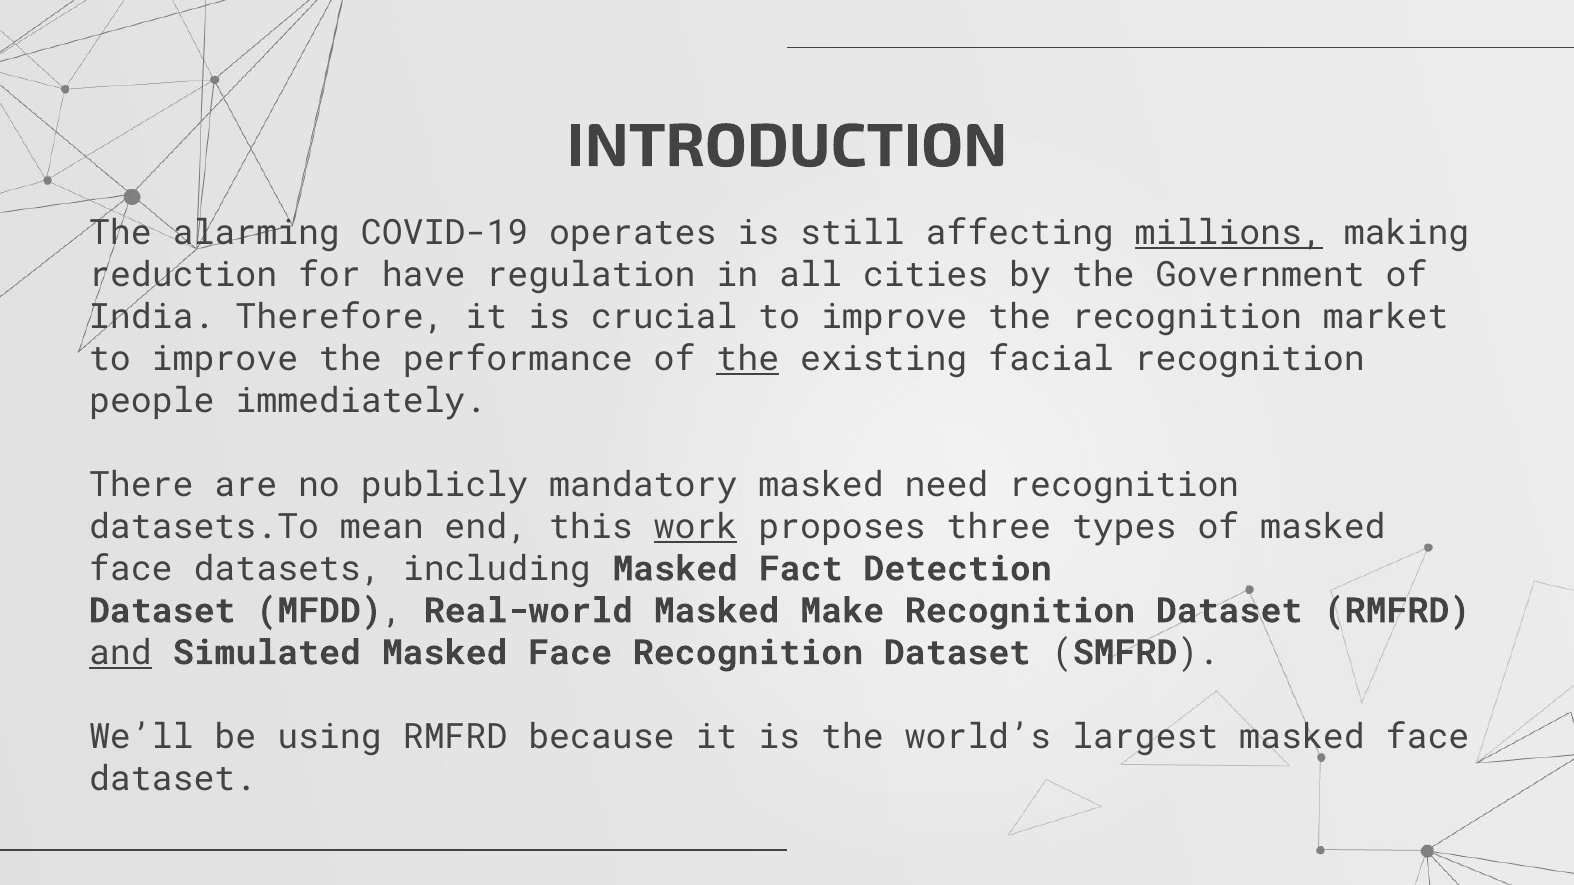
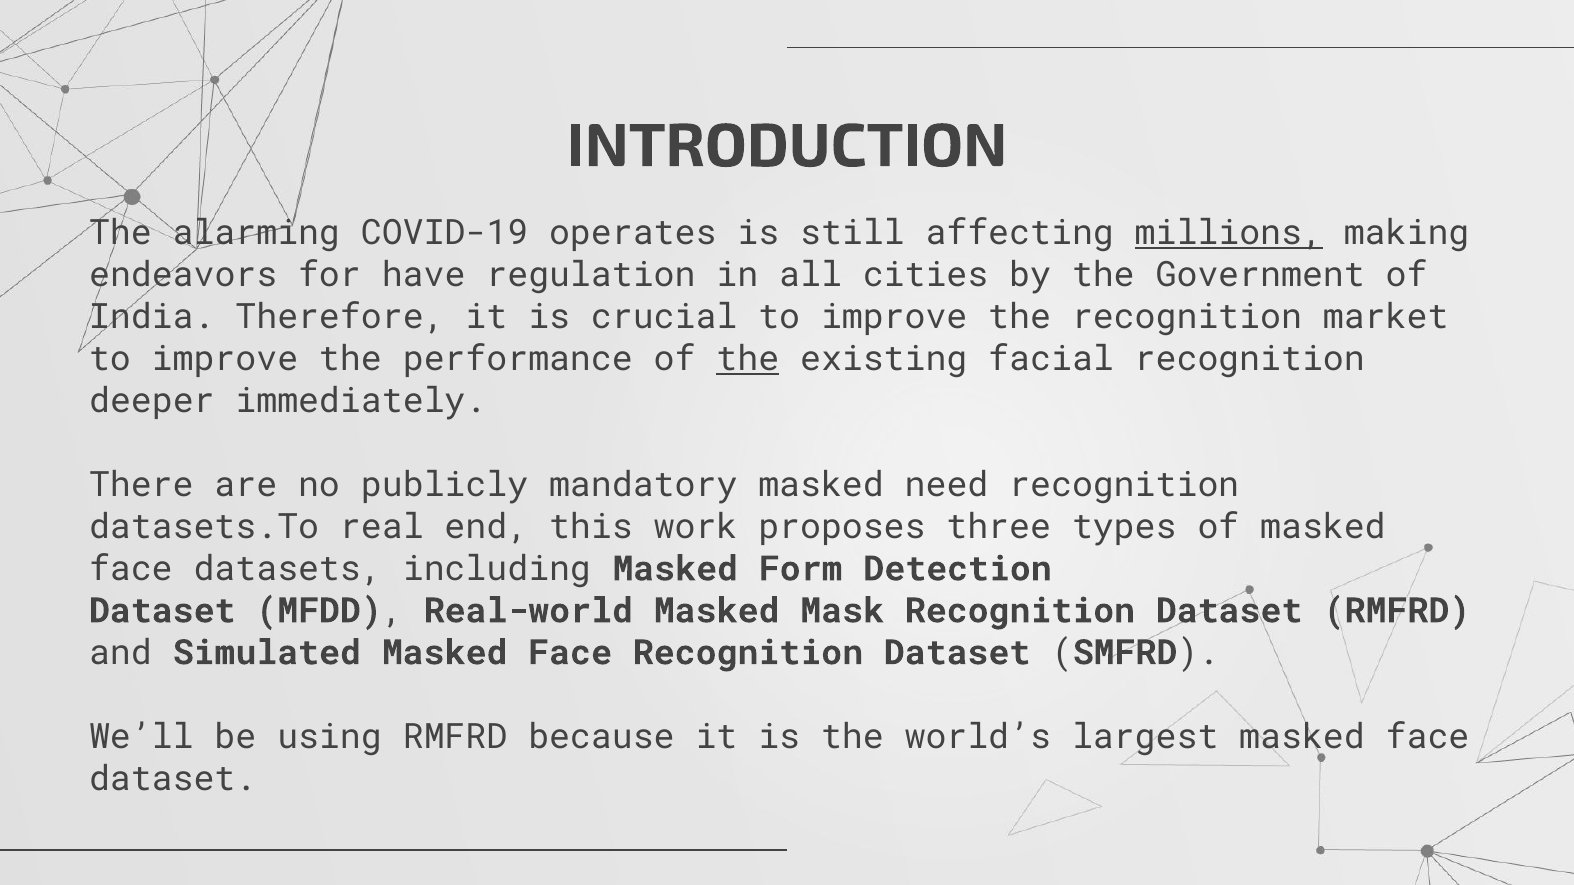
reduction: reduction -> endeavors
people: people -> deeper
mean: mean -> real
work underline: present -> none
Fact: Fact -> Form
Make: Make -> Mask
and underline: present -> none
